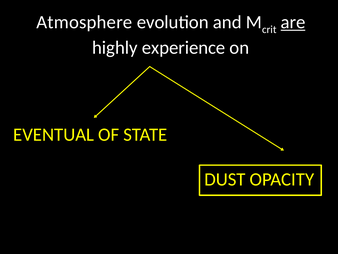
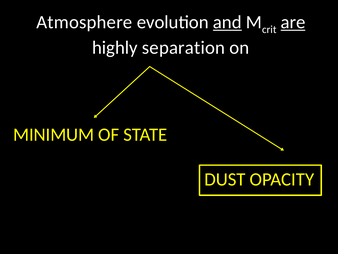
and underline: none -> present
experience: experience -> separation
EVENTUAL: EVENTUAL -> MINIMUM
